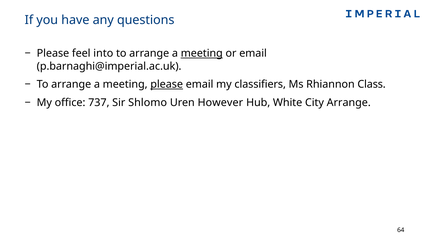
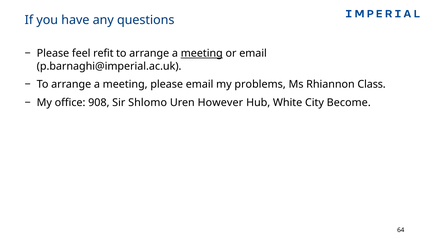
into: into -> refit
please at (167, 85) underline: present -> none
classifiers: classifiers -> problems
737: 737 -> 908
City Arrange: Arrange -> Become
